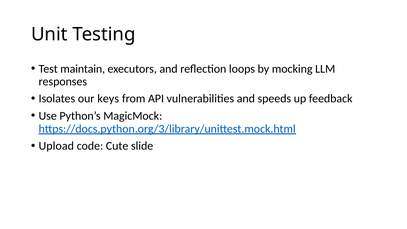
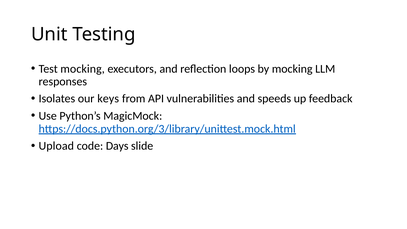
Test maintain: maintain -> mocking
Cute: Cute -> Days
